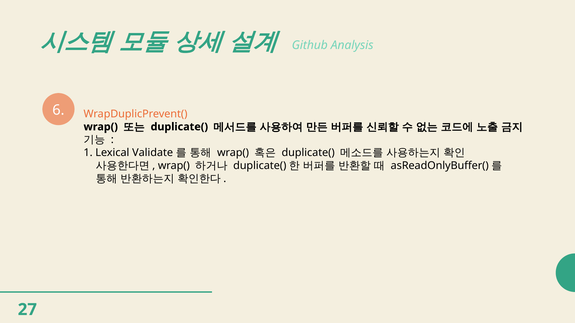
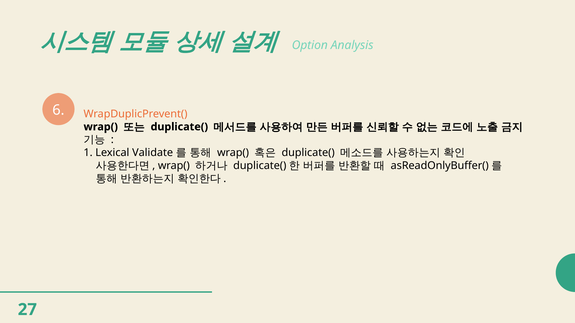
Github: Github -> Option
